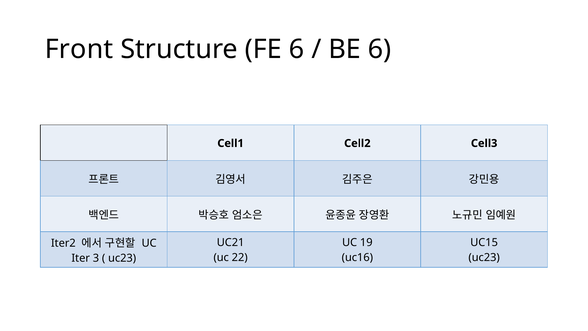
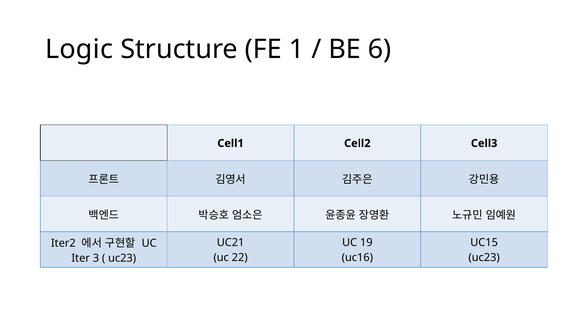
Front: Front -> Logic
FE 6: 6 -> 1
